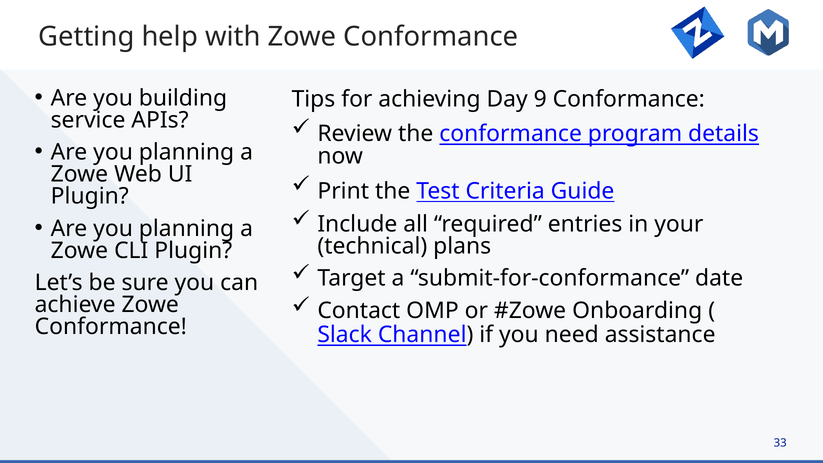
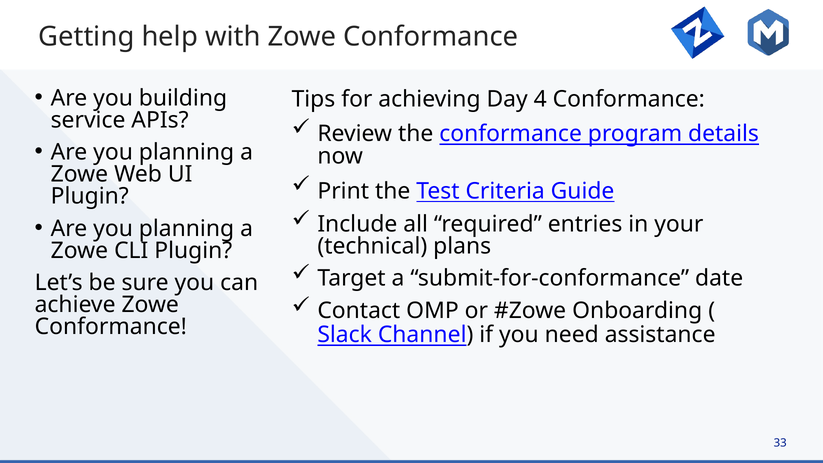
9: 9 -> 4
